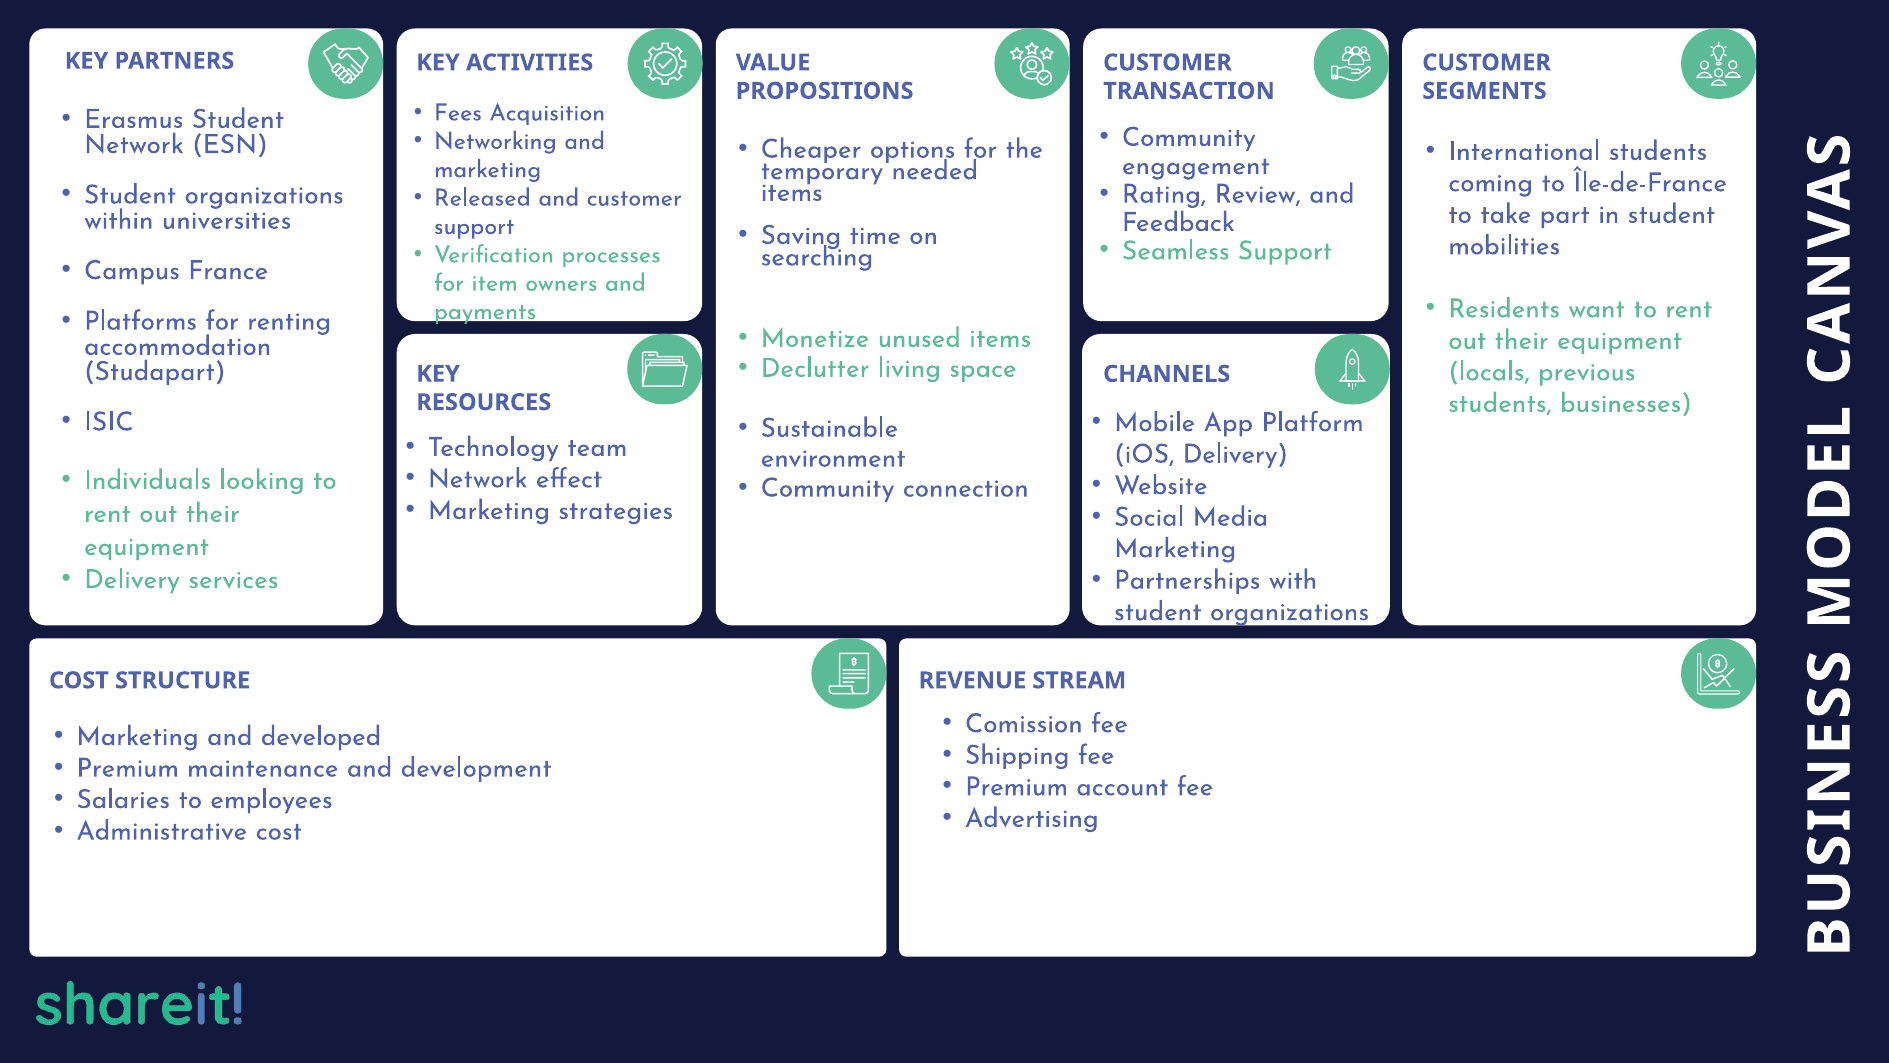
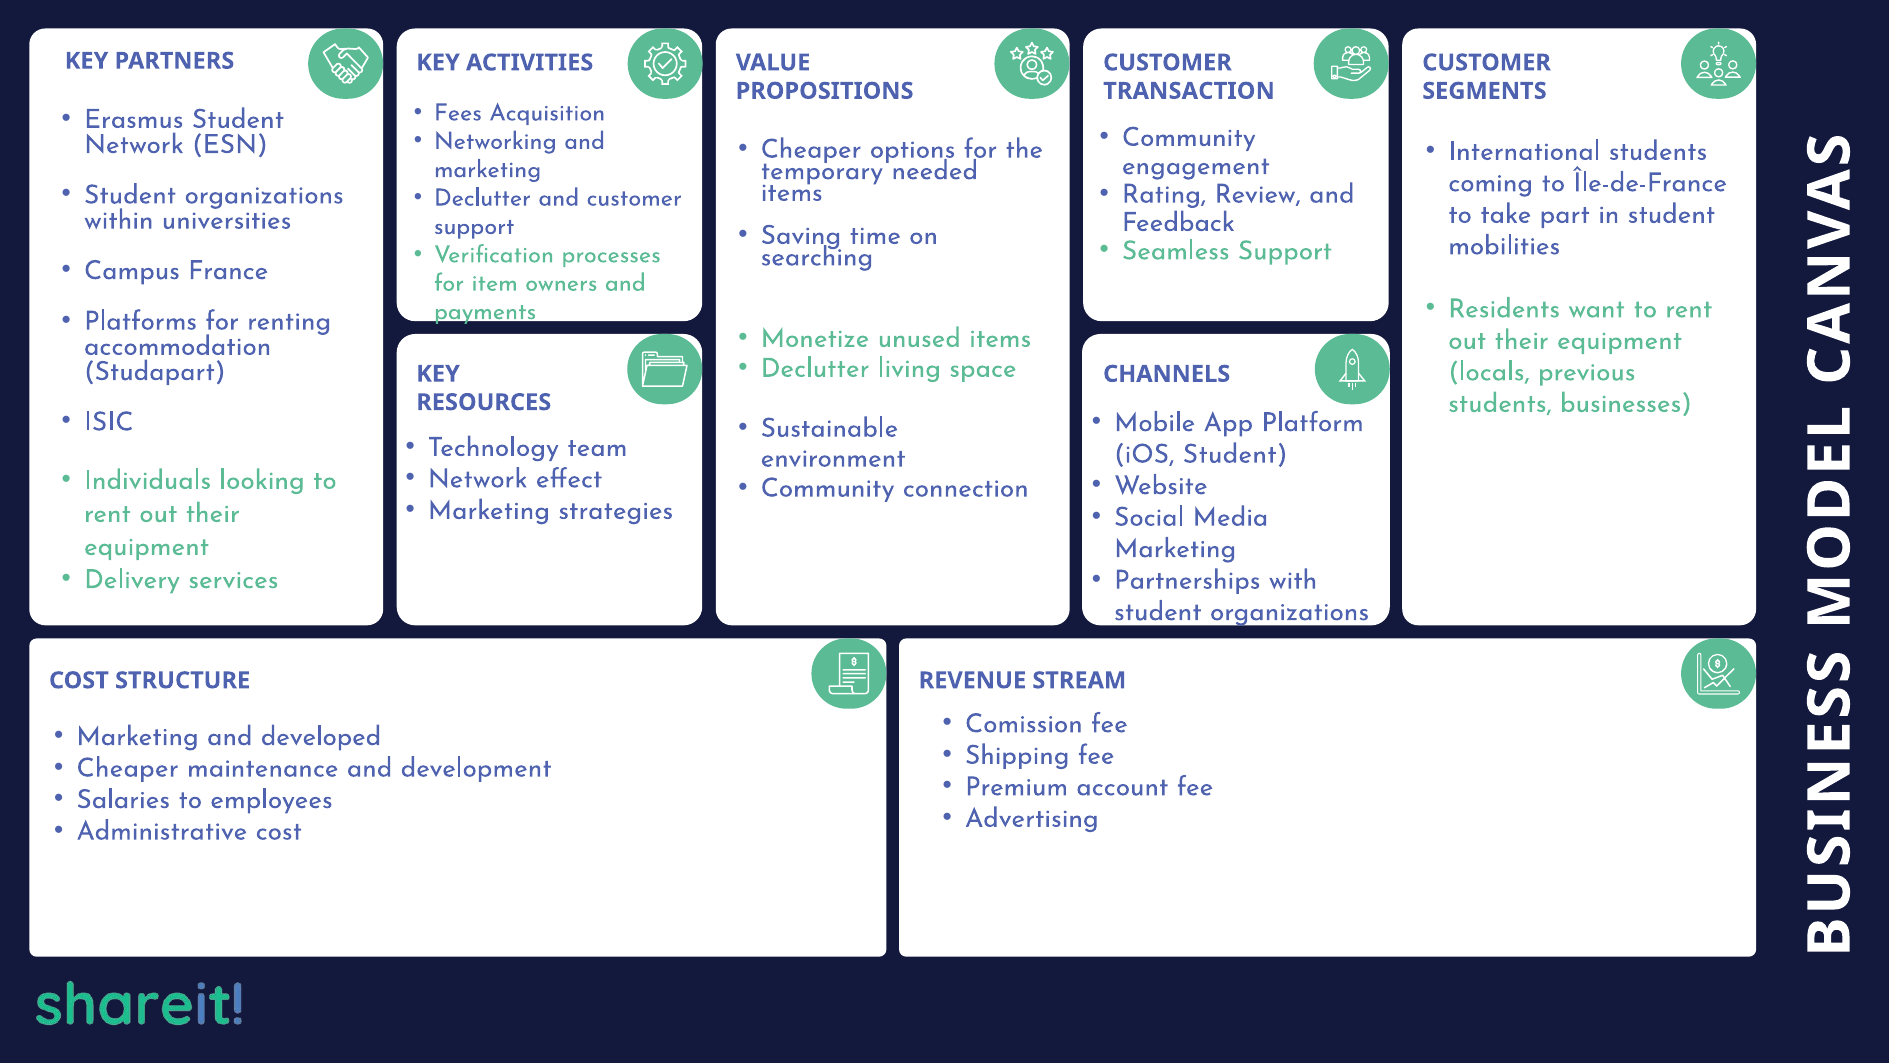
Released at (482, 198): Released -> Declutter
iOS Delivery: Delivery -> Student
Premium at (128, 768): Premium -> Cheaper
